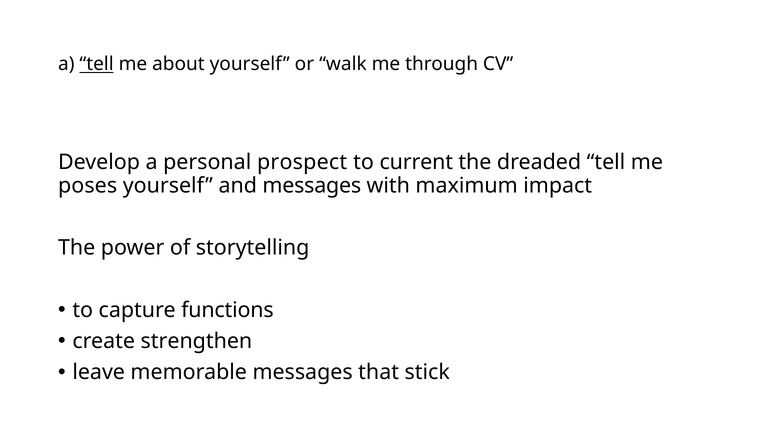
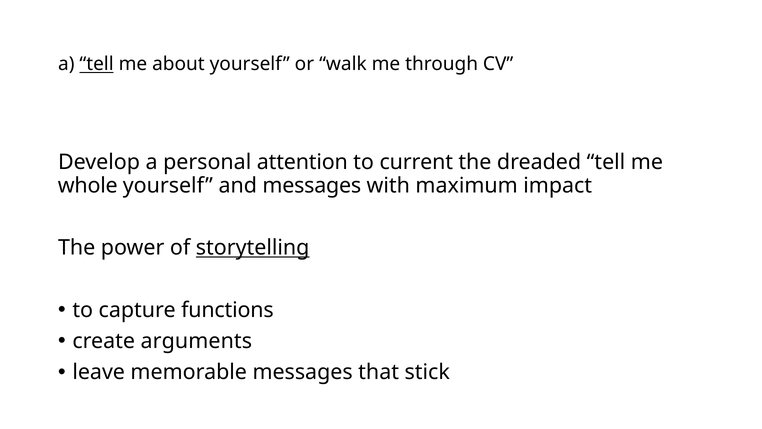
prospect: prospect -> attention
poses: poses -> whole
storytelling underline: none -> present
strengthen: strengthen -> arguments
